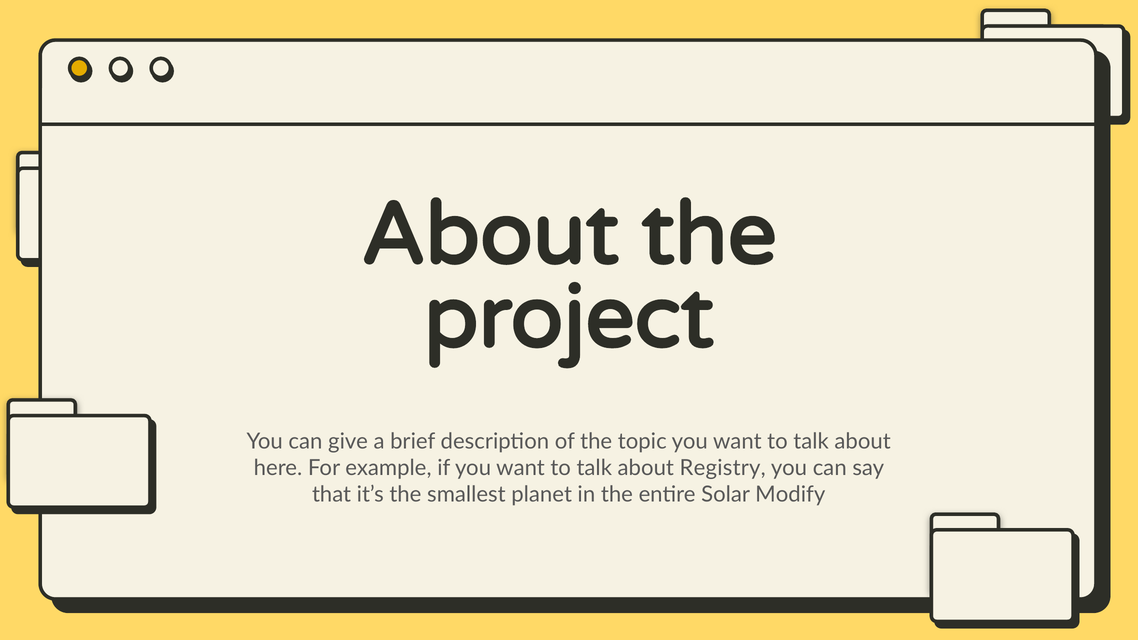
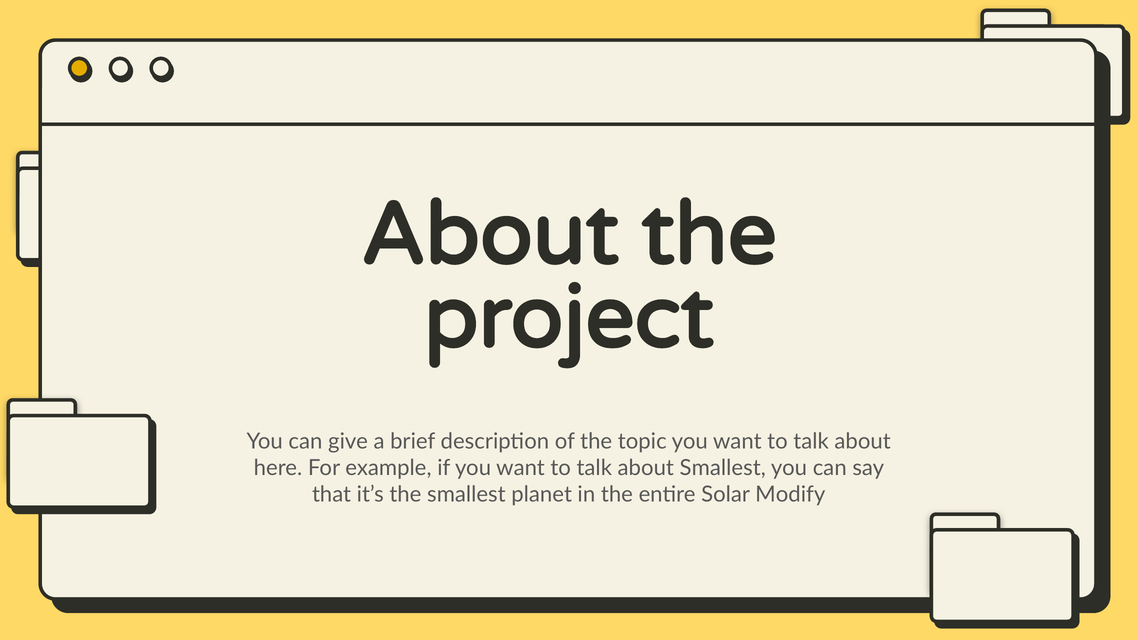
about Registry: Registry -> Smallest
